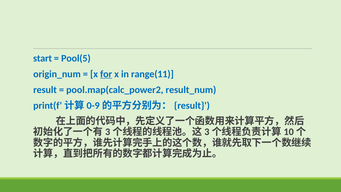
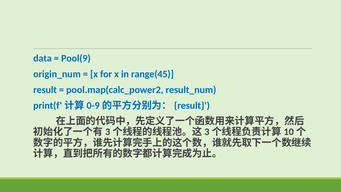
start: start -> data
Pool(5: Pool(5 -> Pool(9
for underline: present -> none
range(11: range(11 -> range(45
